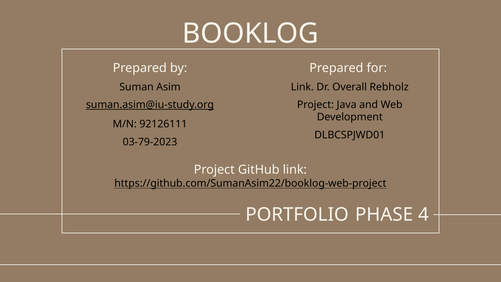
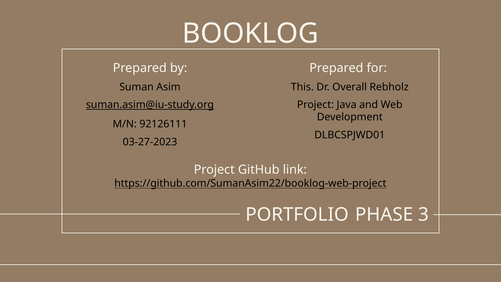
Link at (302, 87): Link -> This
03-79-2023: 03-79-2023 -> 03-27-2023
4: 4 -> 3
